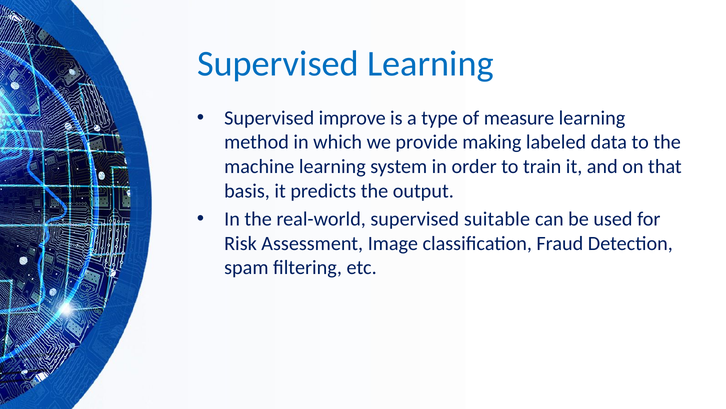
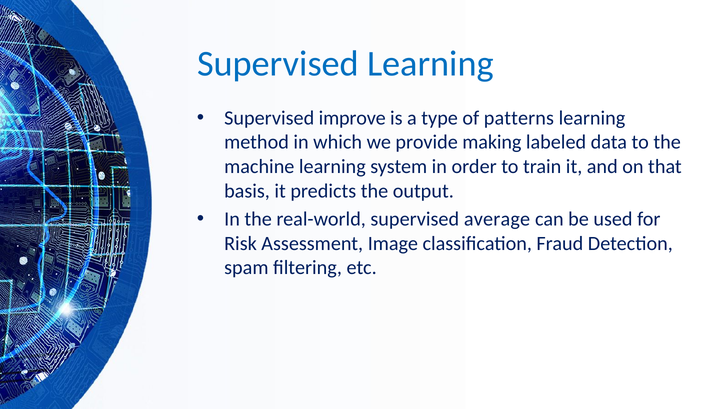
measure: measure -> patterns
suitable: suitable -> average
